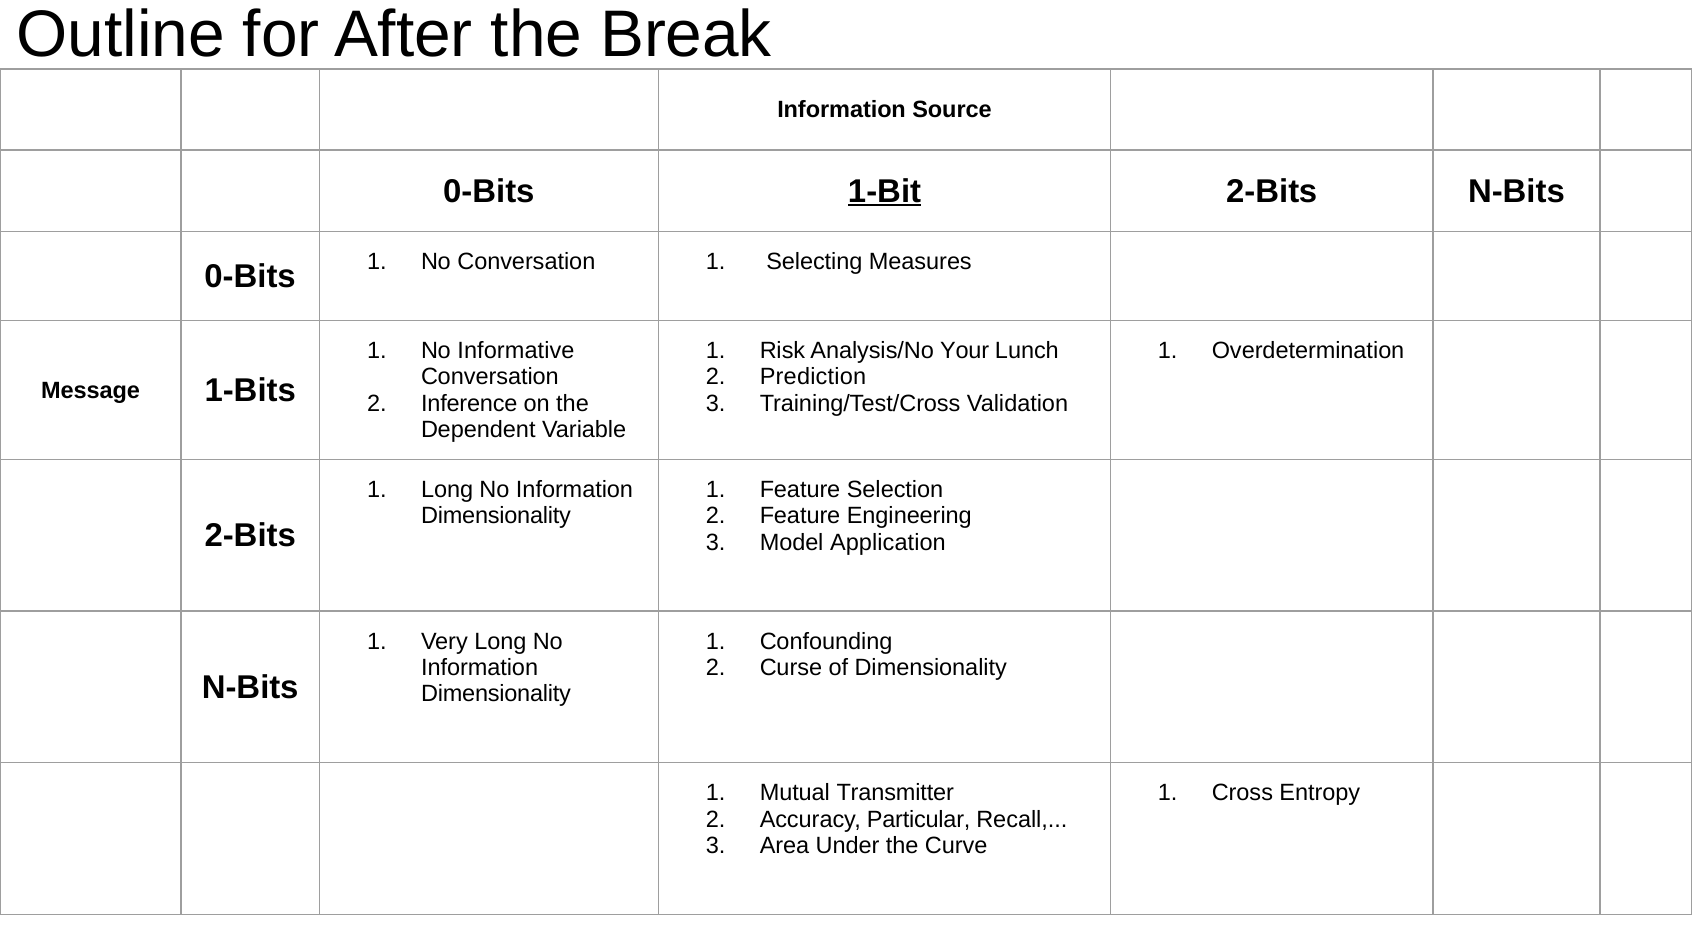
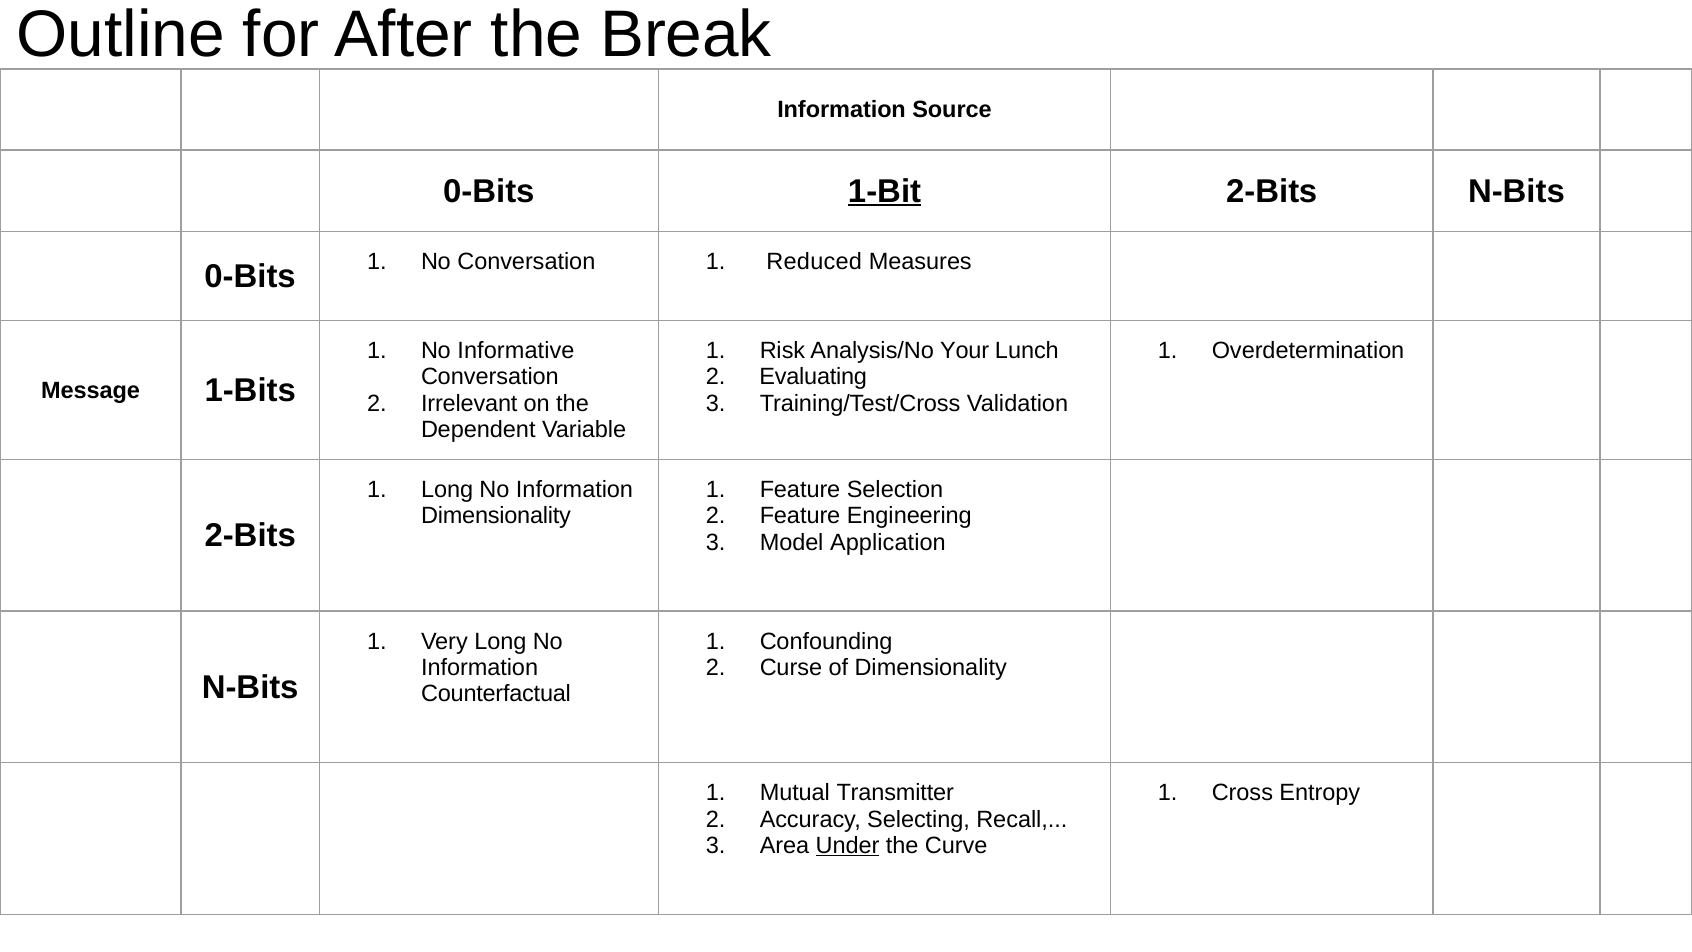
Selecting: Selecting -> Reduced
Prediction: Prediction -> Evaluating
Inference: Inference -> Irrelevant
Dimensionality at (496, 694): Dimensionality -> Counterfactual
Particular: Particular -> Selecting
Under underline: none -> present
